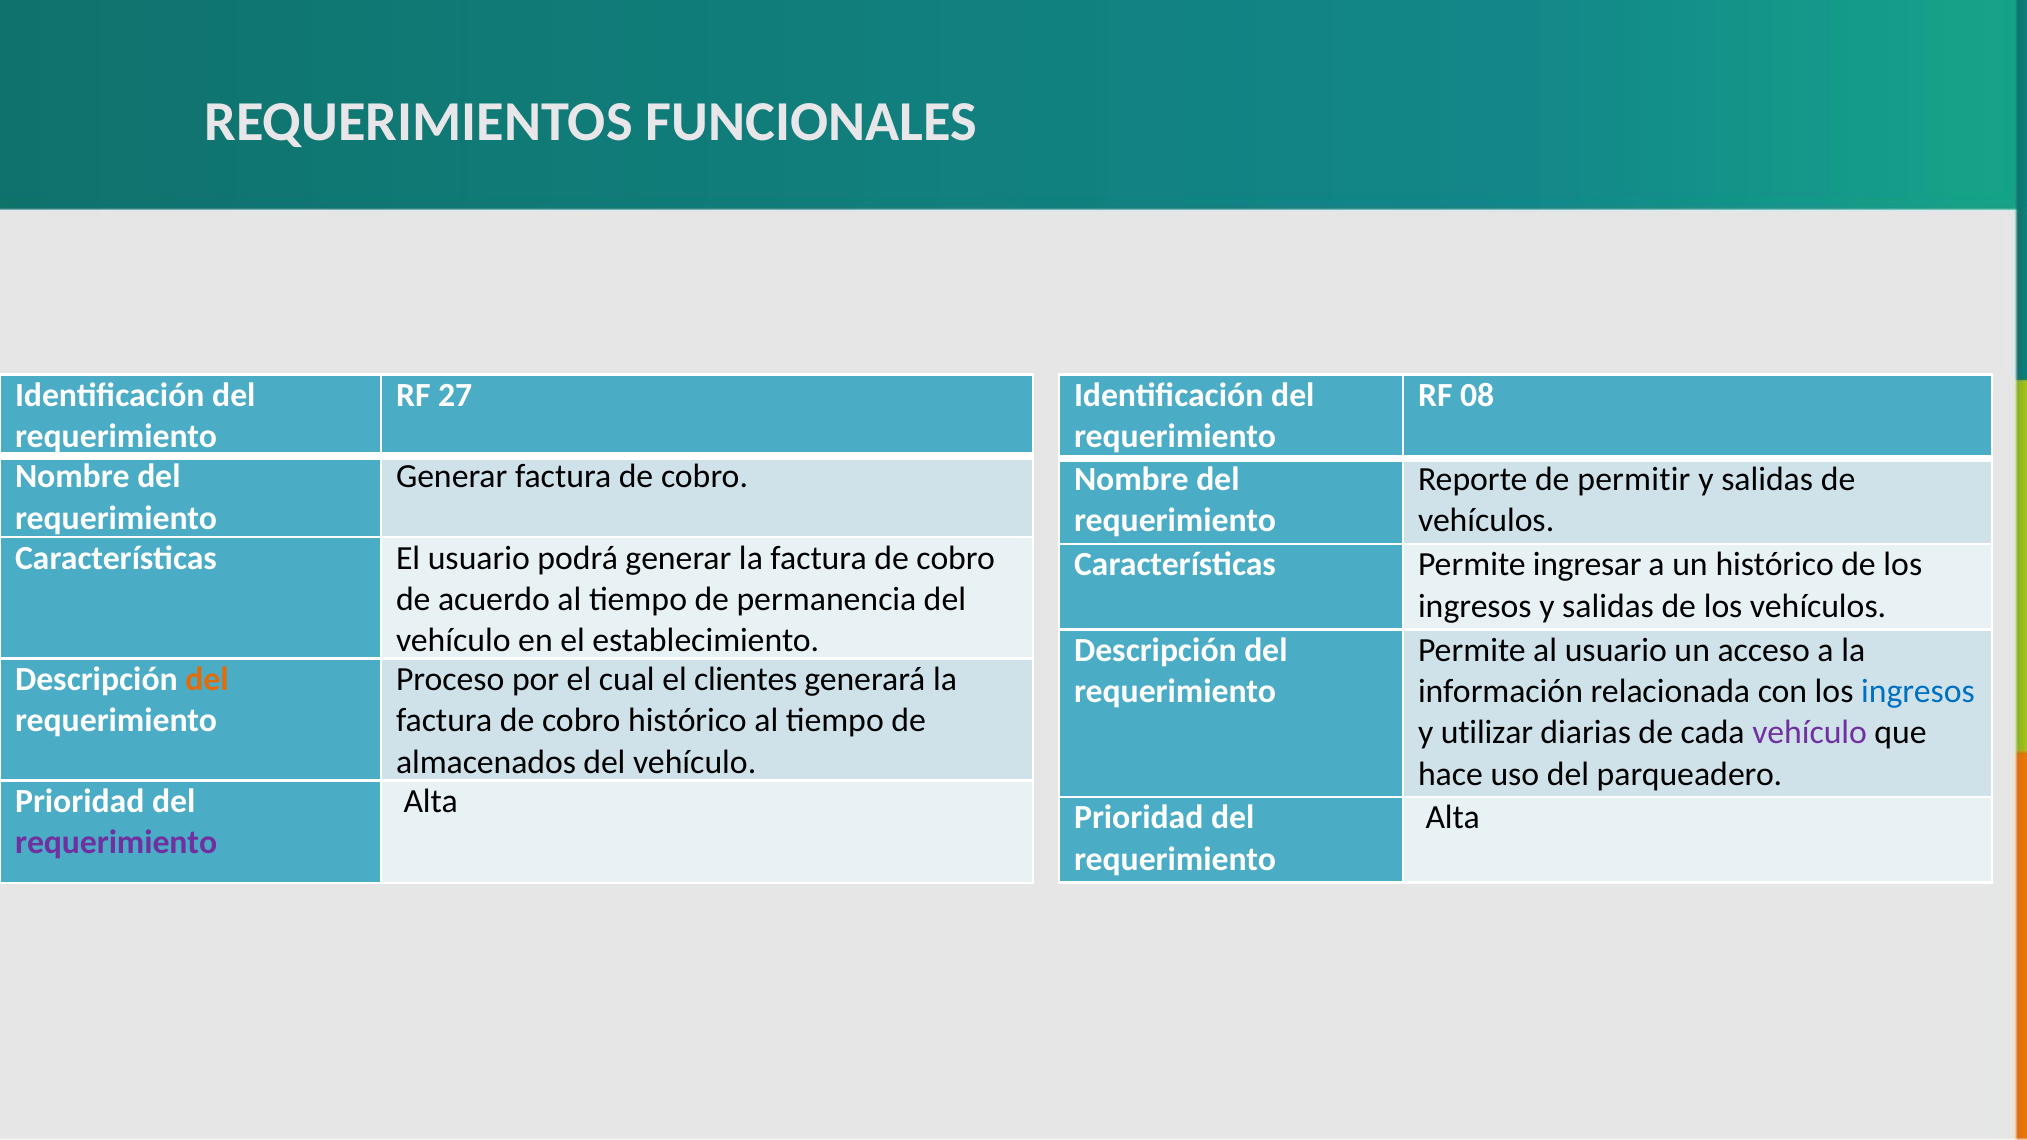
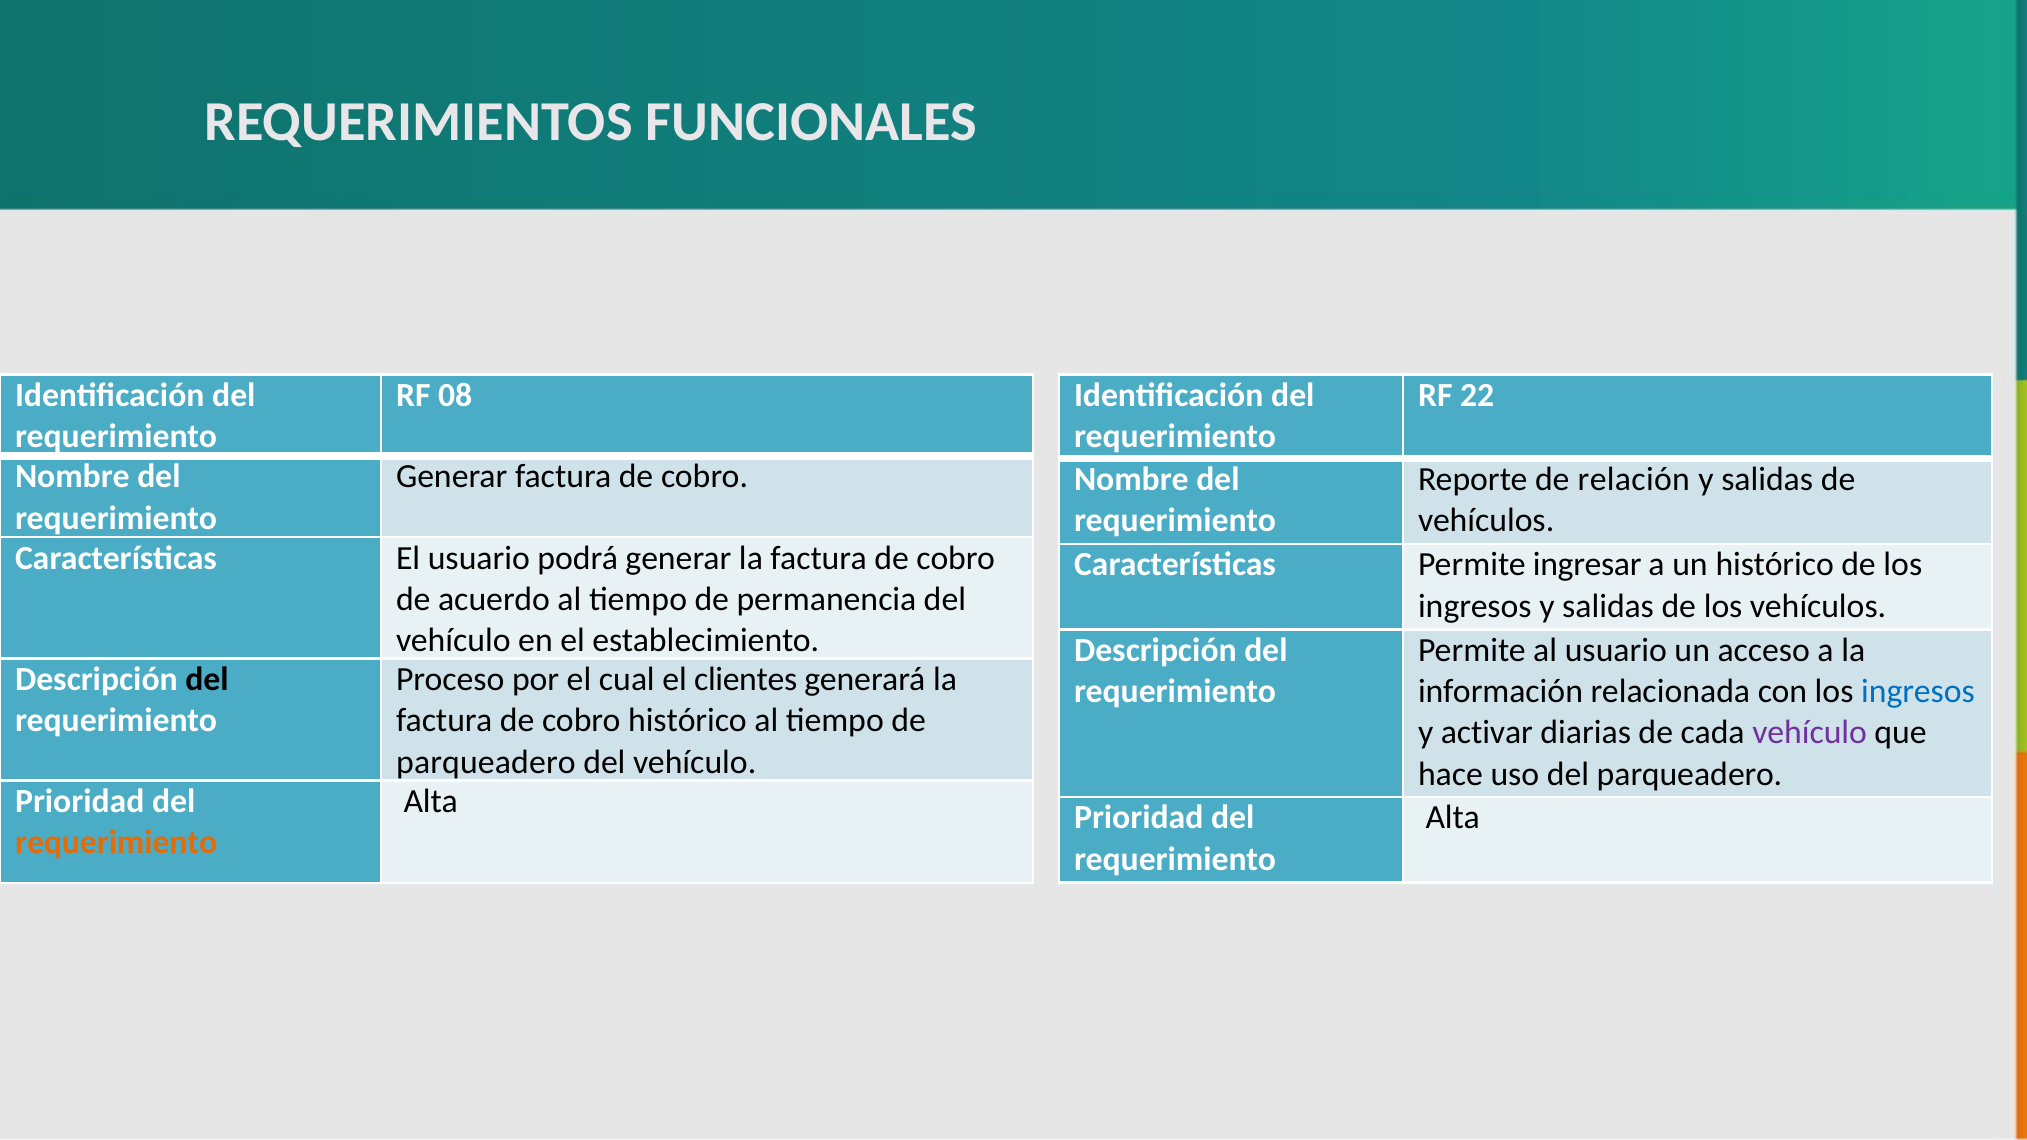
27: 27 -> 08
08: 08 -> 22
permitir: permitir -> relación
del at (207, 680) colour: orange -> black
utilizar: utilizar -> activar
almacenados at (486, 762): almacenados -> parqueadero
requerimiento at (116, 843) colour: purple -> orange
